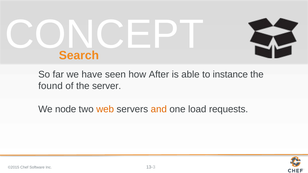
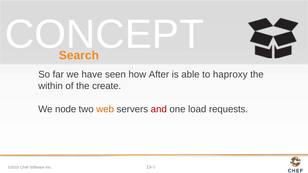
instance: instance -> haproxy
found: found -> within
server: server -> create
and colour: orange -> red
